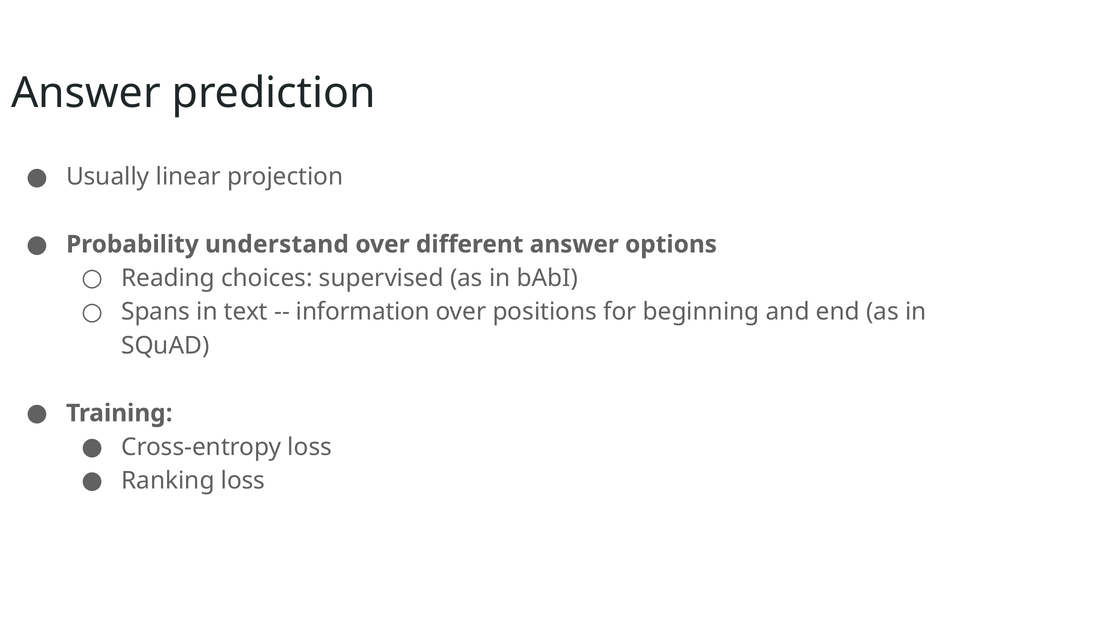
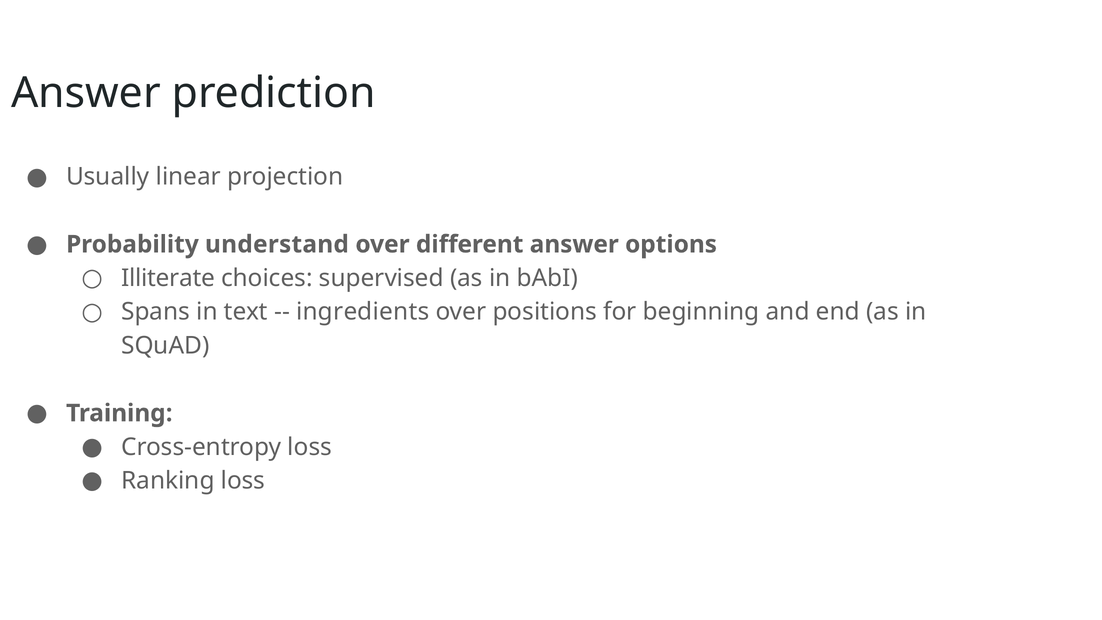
Reading: Reading -> Illiterate
information: information -> ingredients
